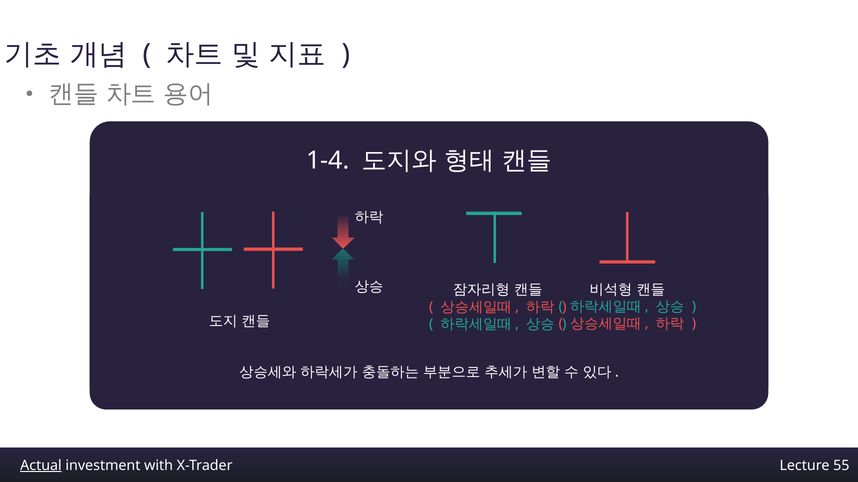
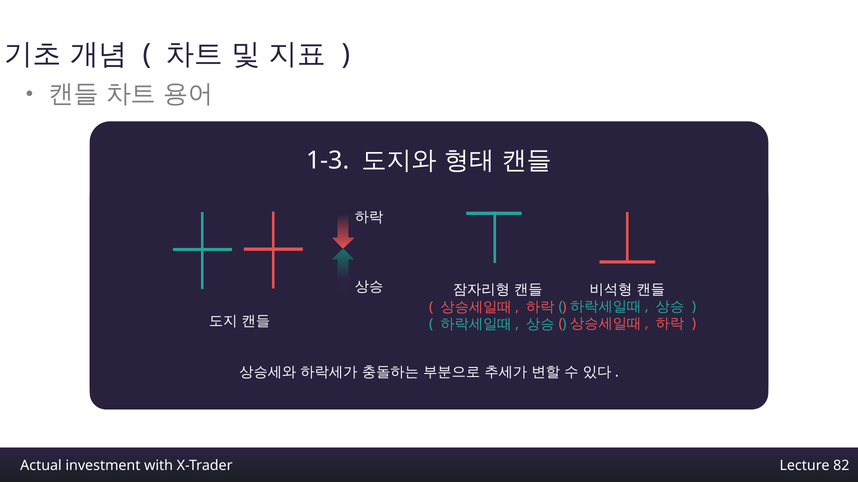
1-4: 1-4 -> 1-3
Actual underline: present -> none
55: 55 -> 82
